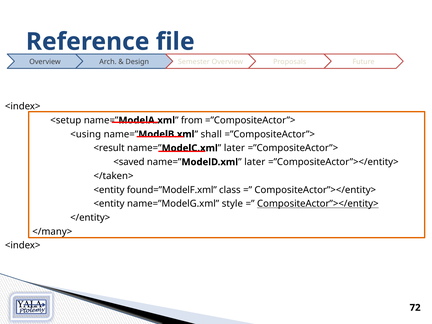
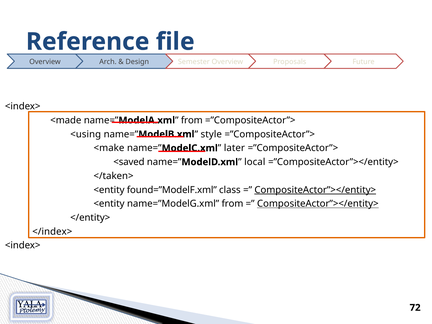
<setup: <setup -> <made
shall: shall -> style
<result: <result -> <make
name=”ModelD.xml later: later -> local
CompositeActor”></entity> at (315, 190) underline: none -> present
name=”ModelG.xml style: style -> from
</many>: </many> -> </index>
